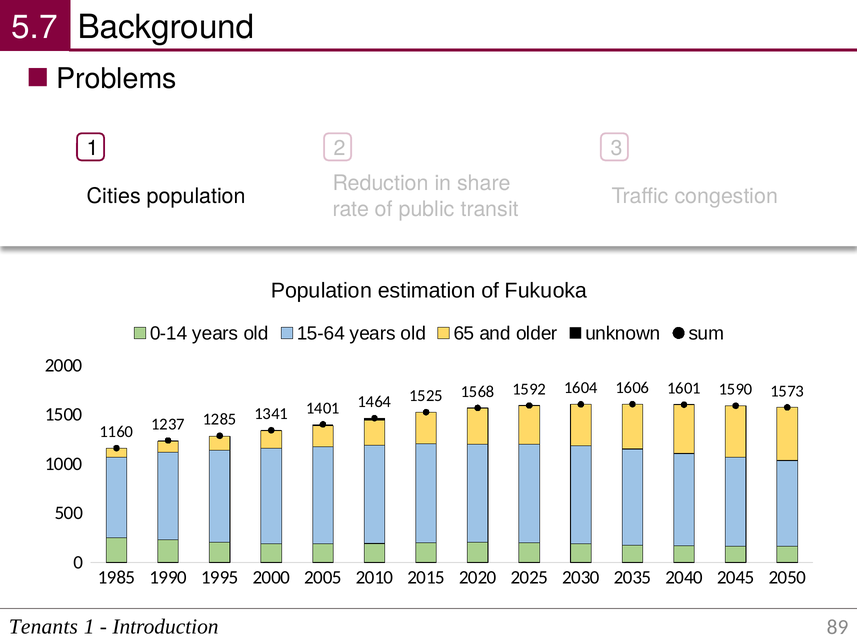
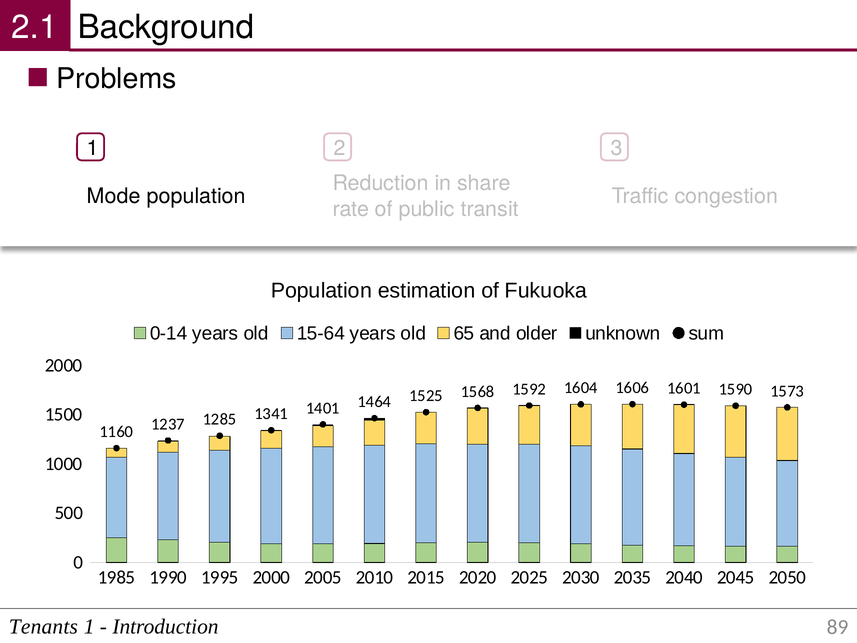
5.7: 5.7 -> 2.1
Cities: Cities -> Mode
